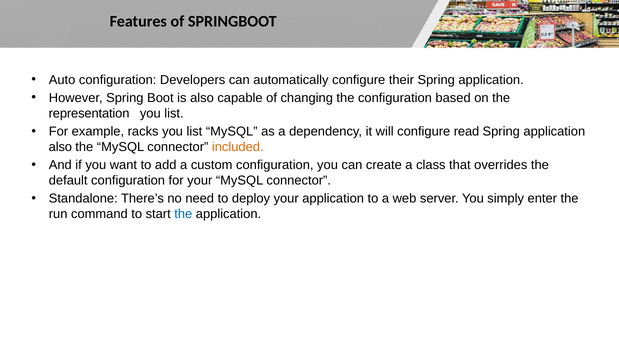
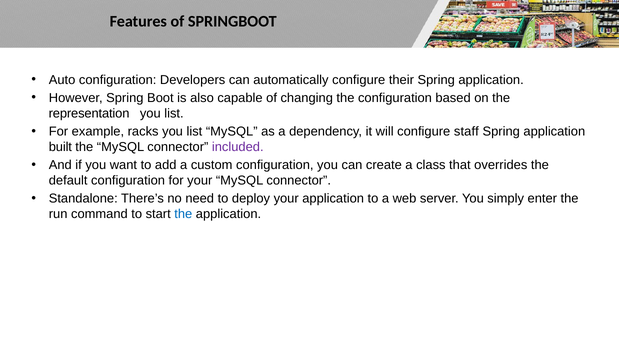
read: read -> staff
also at (60, 147): also -> built
included colour: orange -> purple
